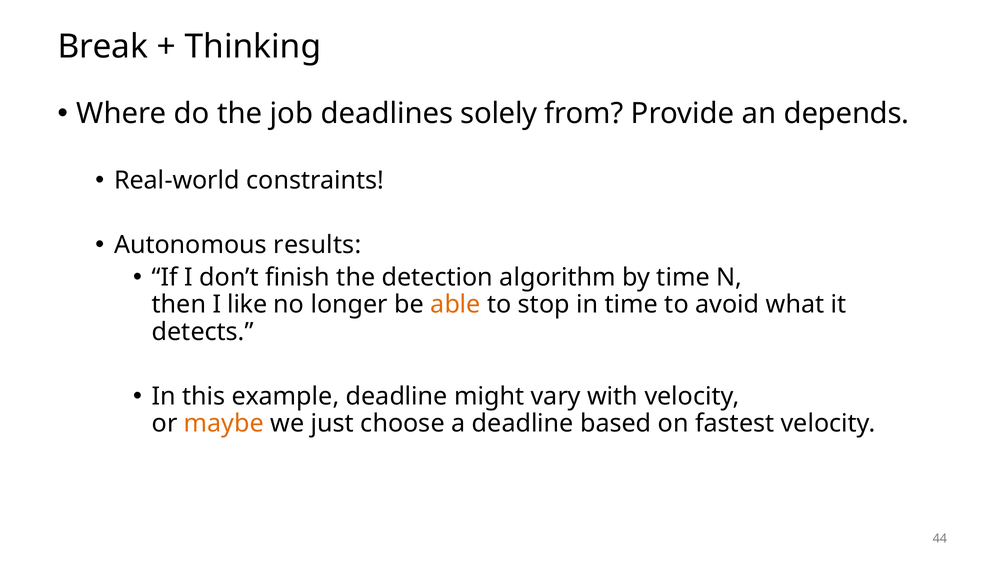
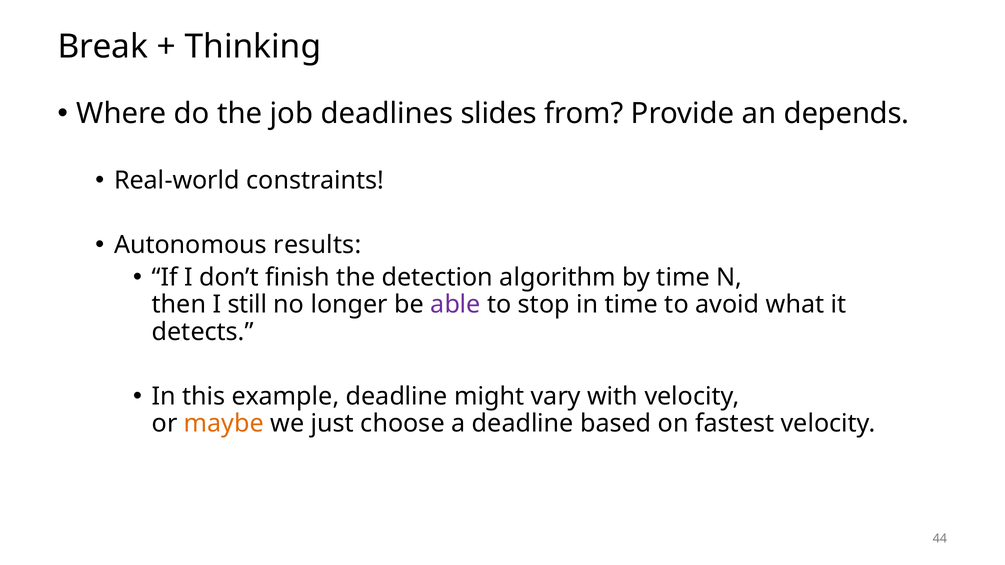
solely: solely -> slides
like: like -> still
able colour: orange -> purple
